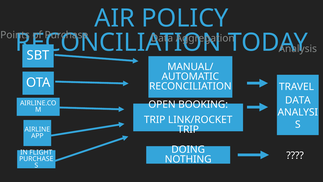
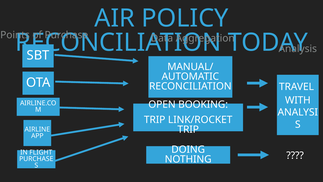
DATA at (298, 100): DATA -> WITH
